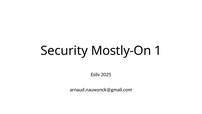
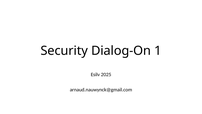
Mostly-On: Mostly-On -> Dialog-On
